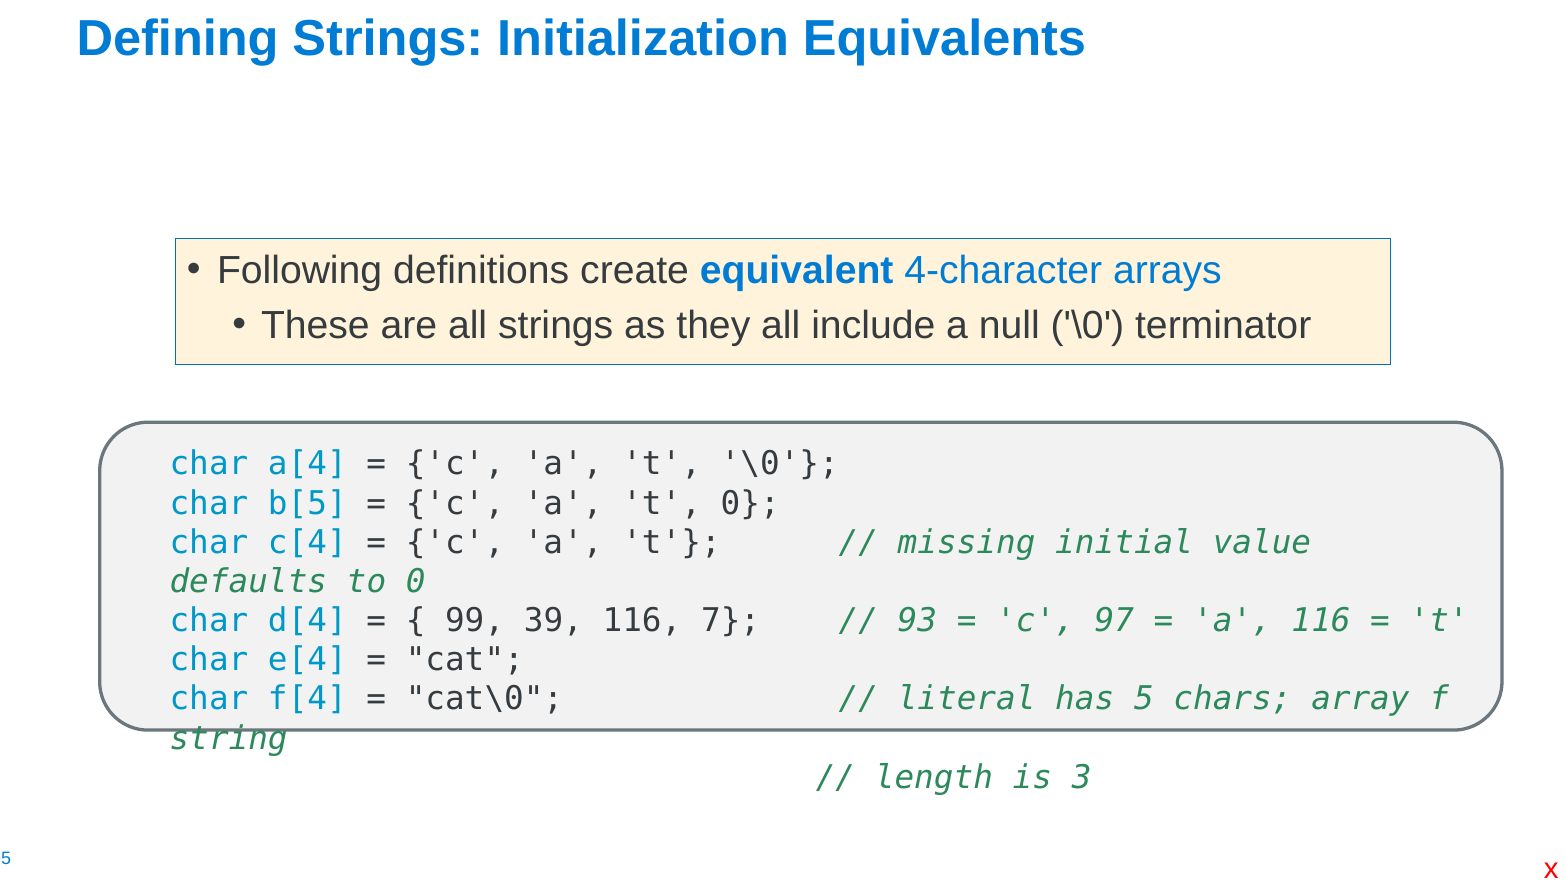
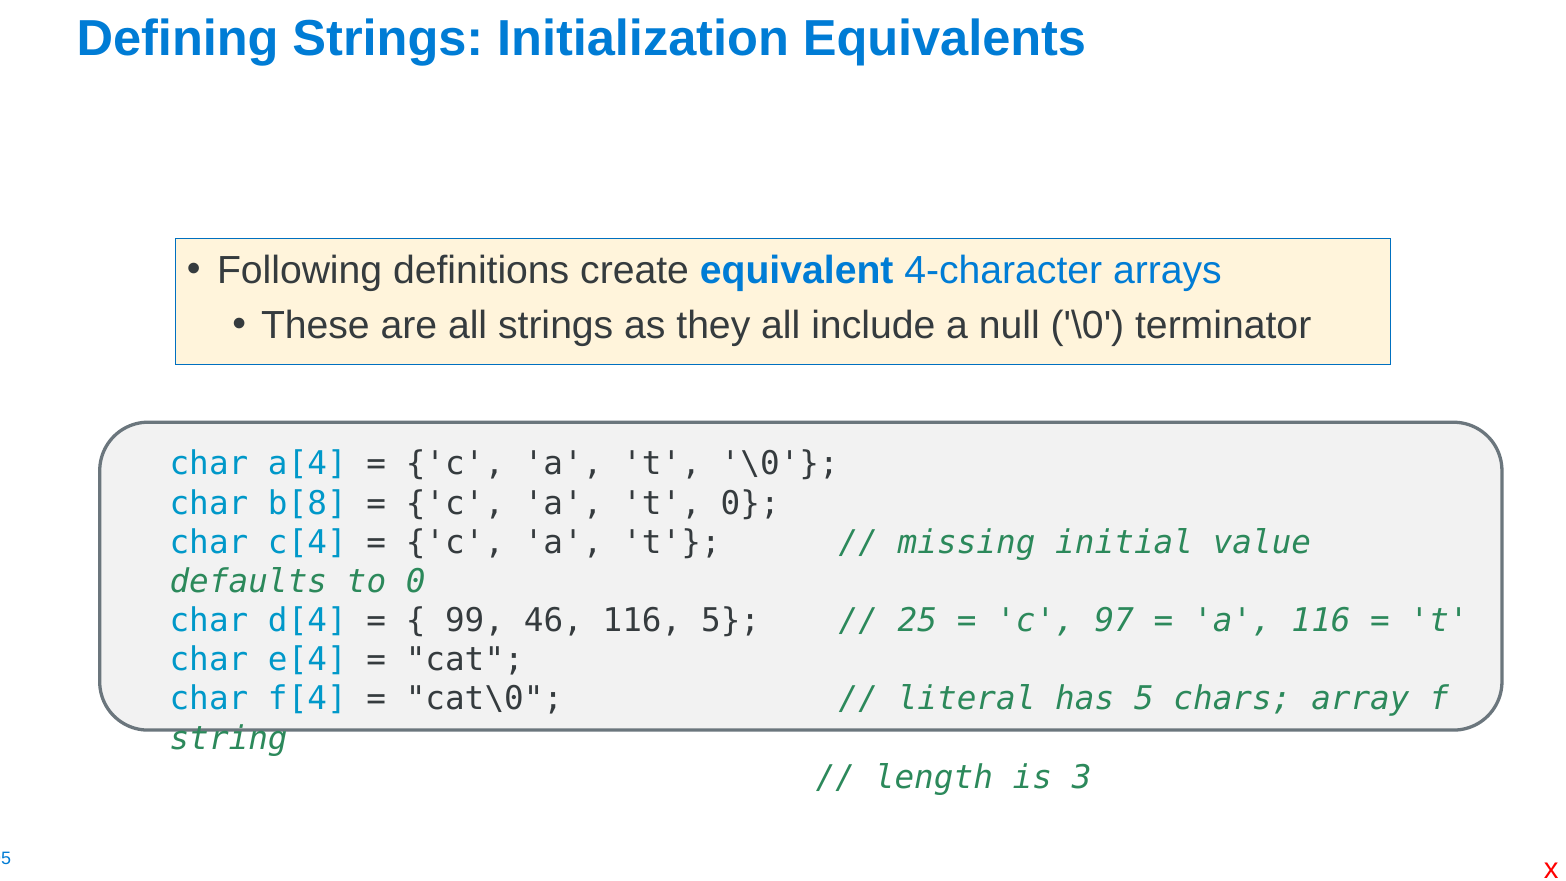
b[5: b[5 -> b[8
39: 39 -> 46
116 7: 7 -> 5
93: 93 -> 25
